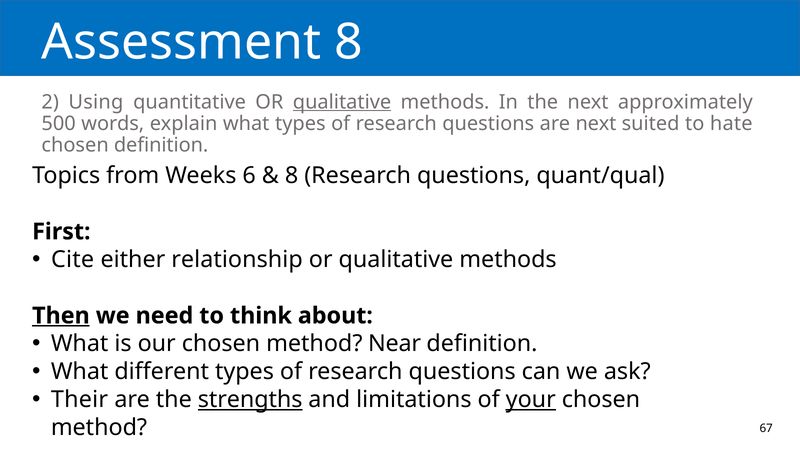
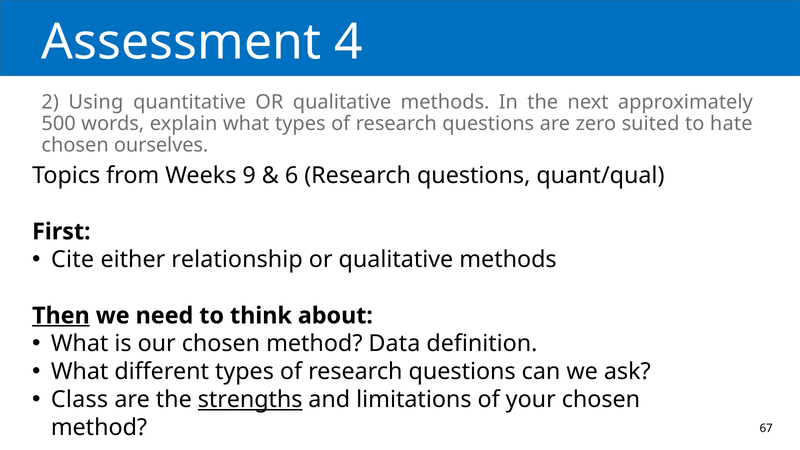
Assessment 8: 8 -> 4
qualitative at (342, 102) underline: present -> none
are next: next -> zero
chosen definition: definition -> ourselves
6: 6 -> 9
8 at (292, 176): 8 -> 6
Near: Near -> Data
Their: Their -> Class
your underline: present -> none
